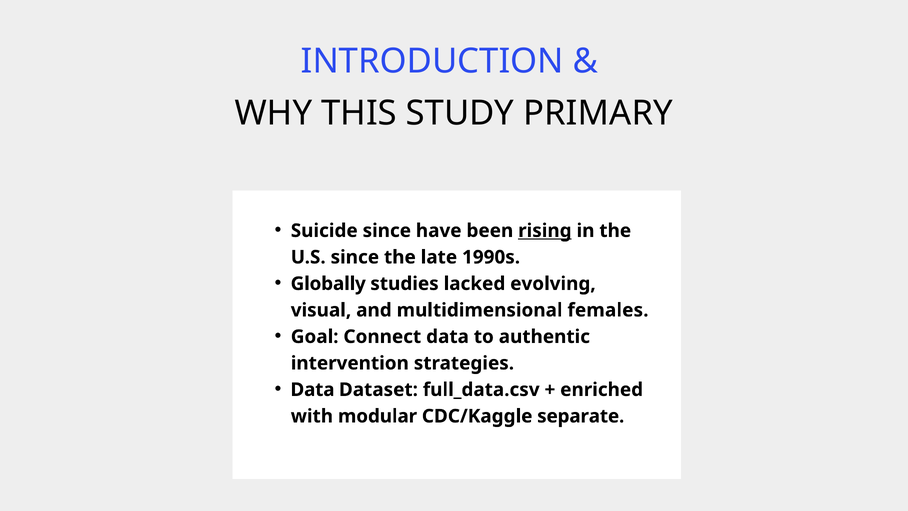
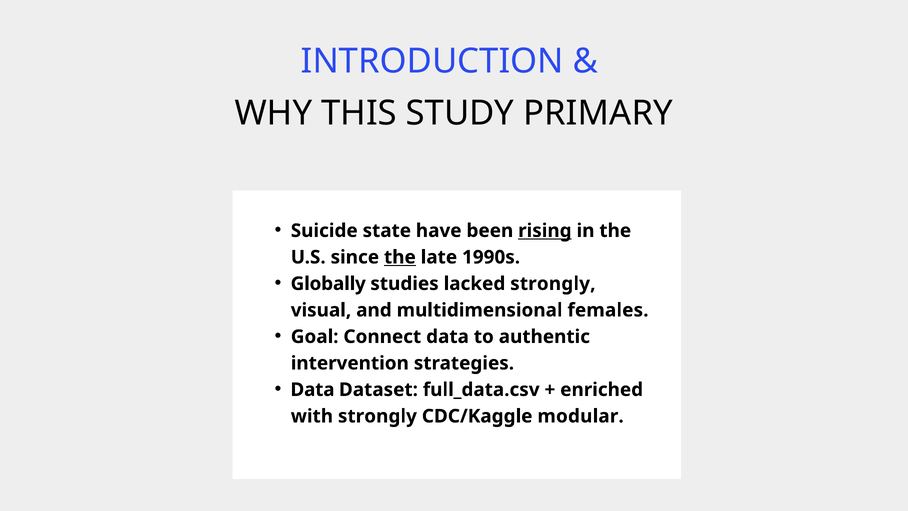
Suicide since: since -> state
the at (400, 257) underline: none -> present
lacked evolving: evolving -> strongly
with modular: modular -> strongly
separate: separate -> modular
